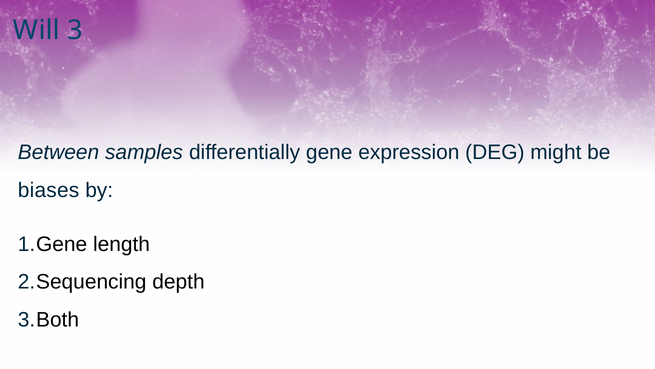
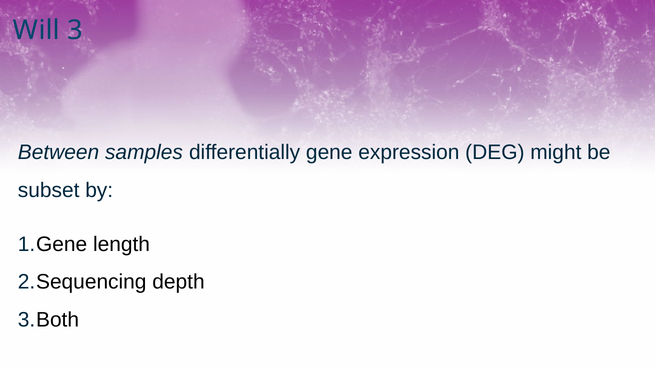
biases: biases -> subset
